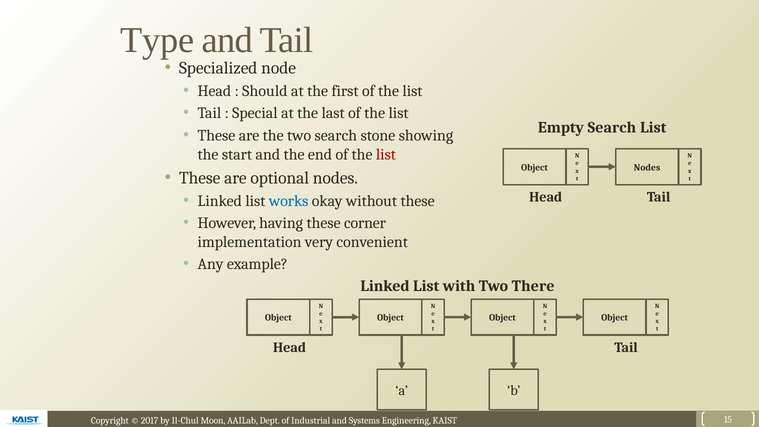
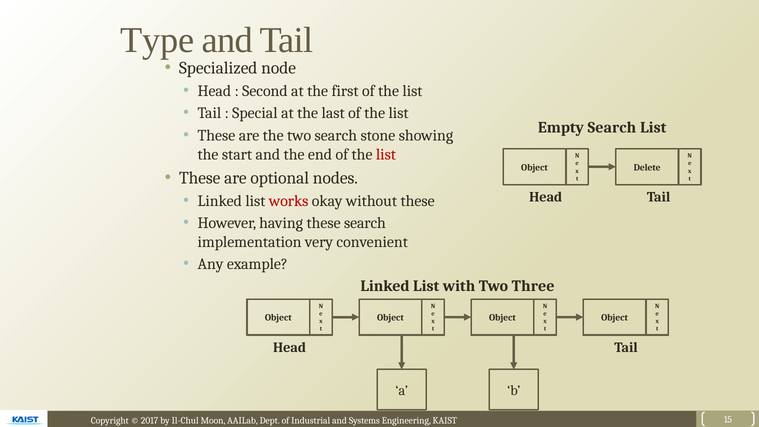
Should: Should -> Second
Nodes at (647, 167): Nodes -> Delete
works colour: blue -> red
these corner: corner -> search
There: There -> Three
